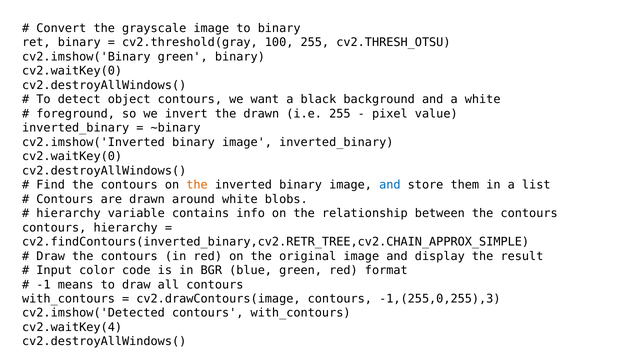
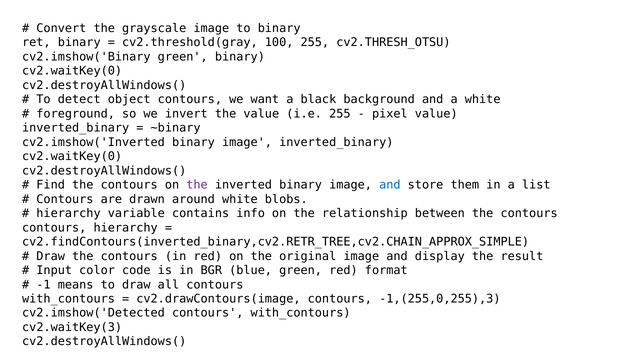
the drawn: drawn -> value
the at (197, 185) colour: orange -> purple
cv2.waitKey(4: cv2.waitKey(4 -> cv2.waitKey(3
